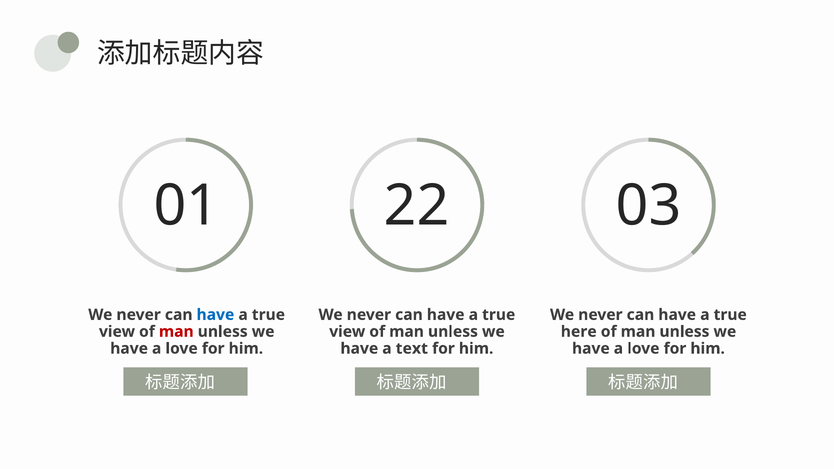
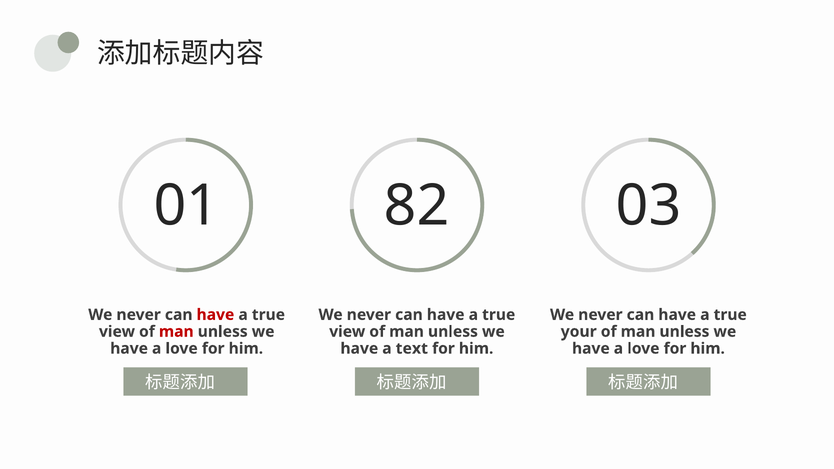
22: 22 -> 82
have at (215, 315) colour: blue -> red
here: here -> your
